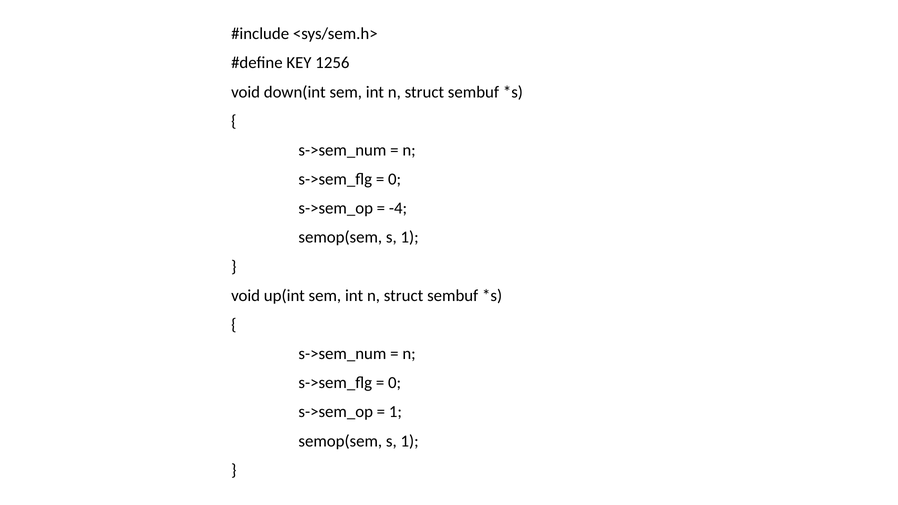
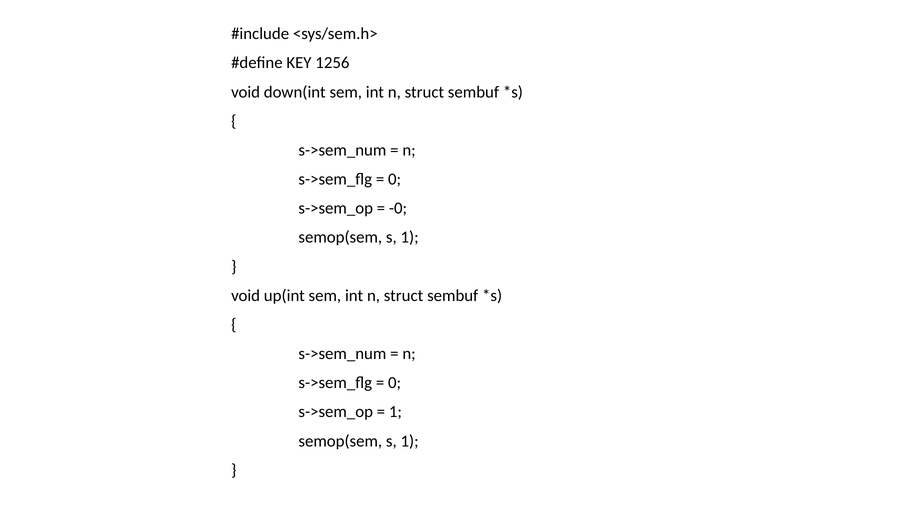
-4: -4 -> -0
